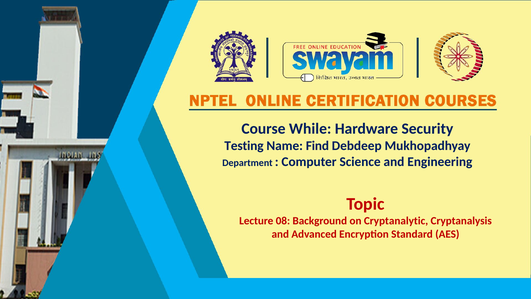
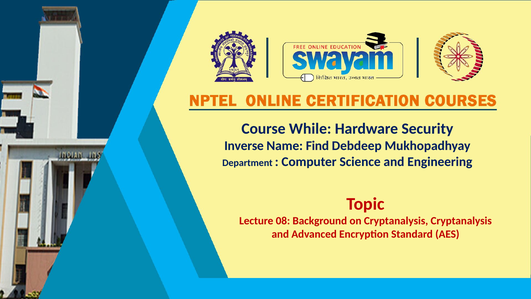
Testing: Testing -> Inverse
on Cryptanalytic: Cryptanalytic -> Cryptanalysis
